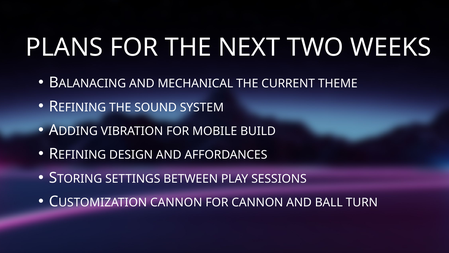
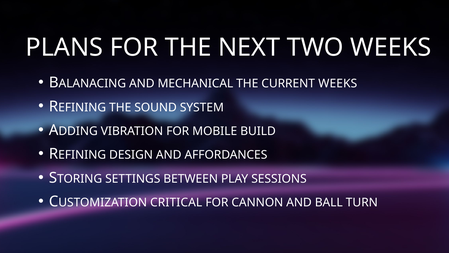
CURRENT THEME: THEME -> WEEKS
CANNON at (176, 202): CANNON -> CRITICAL
